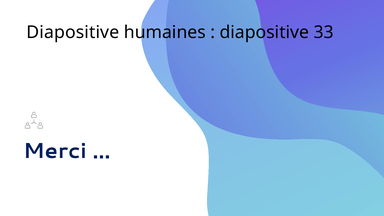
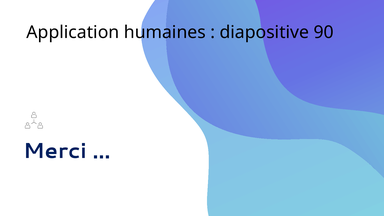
Diapositive at (73, 32): Diapositive -> Application
33: 33 -> 90
